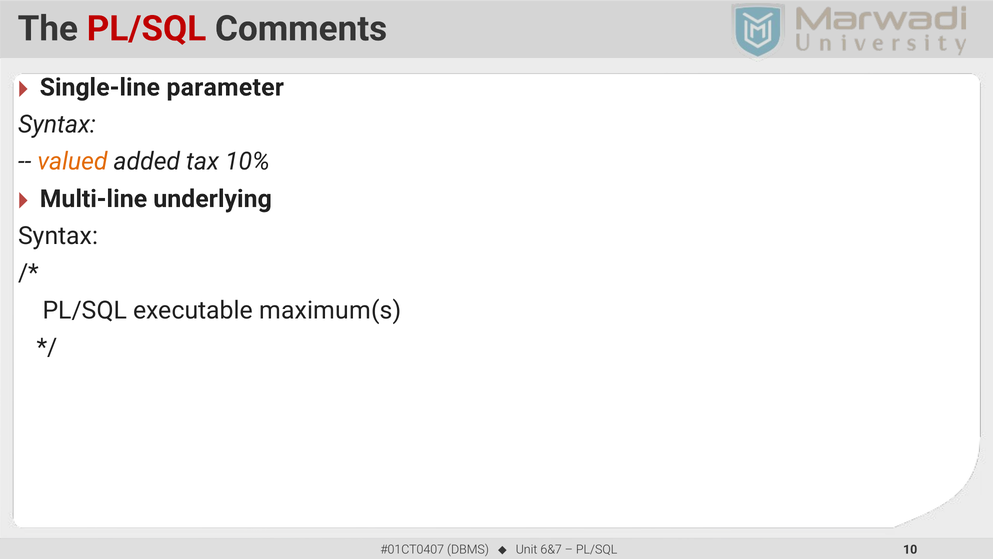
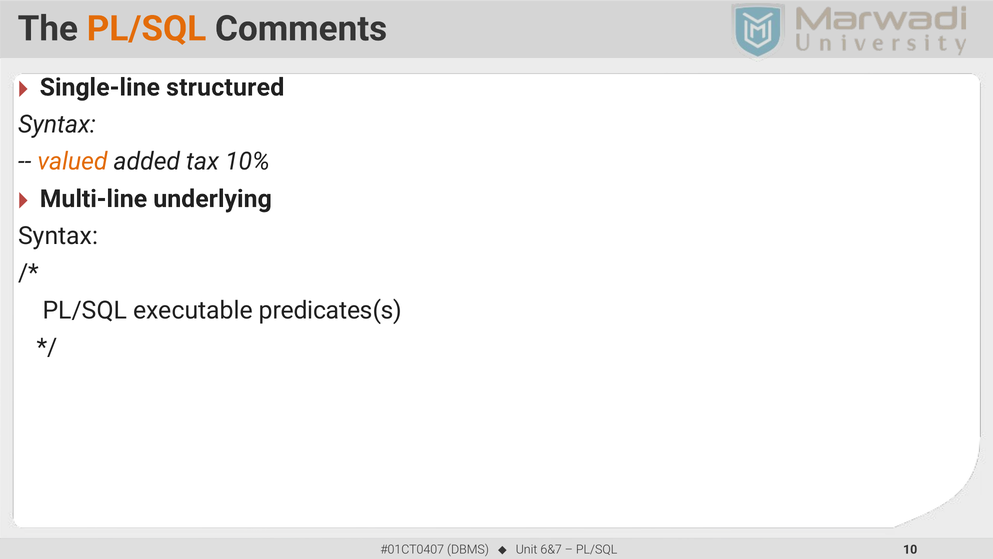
PL/SQL at (146, 29) colour: red -> orange
parameter: parameter -> structured
maximum(s: maximum(s -> predicates(s
